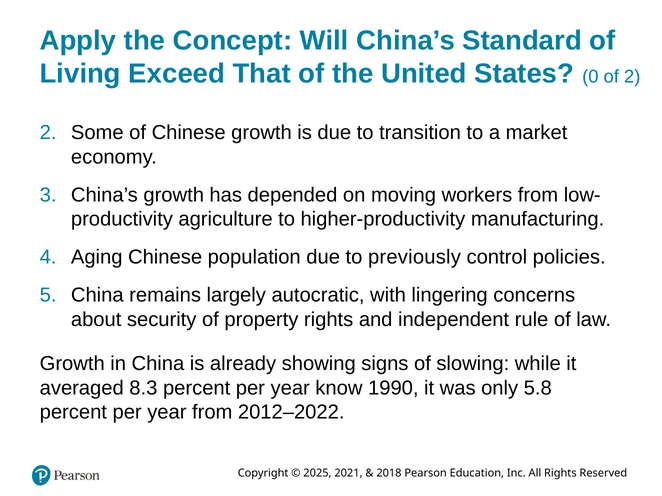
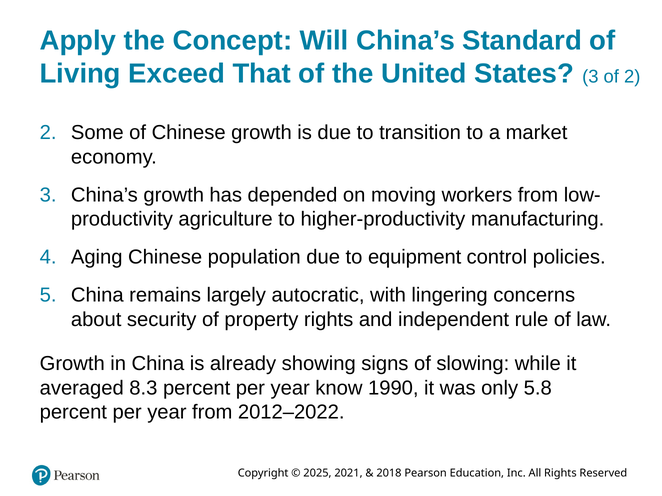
States 0: 0 -> 3
previously: previously -> equipment
